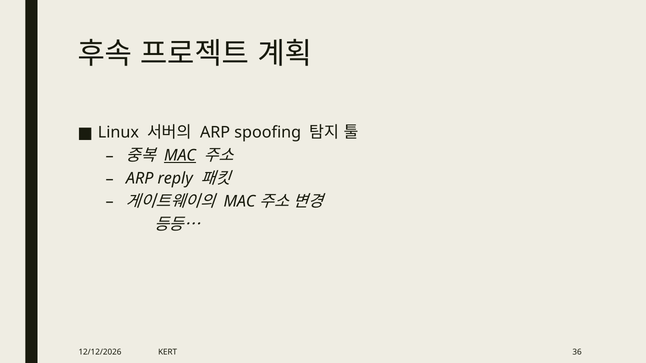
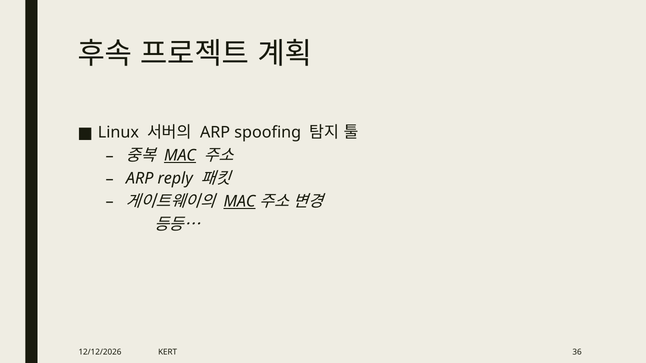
MAC at (239, 202) underline: none -> present
